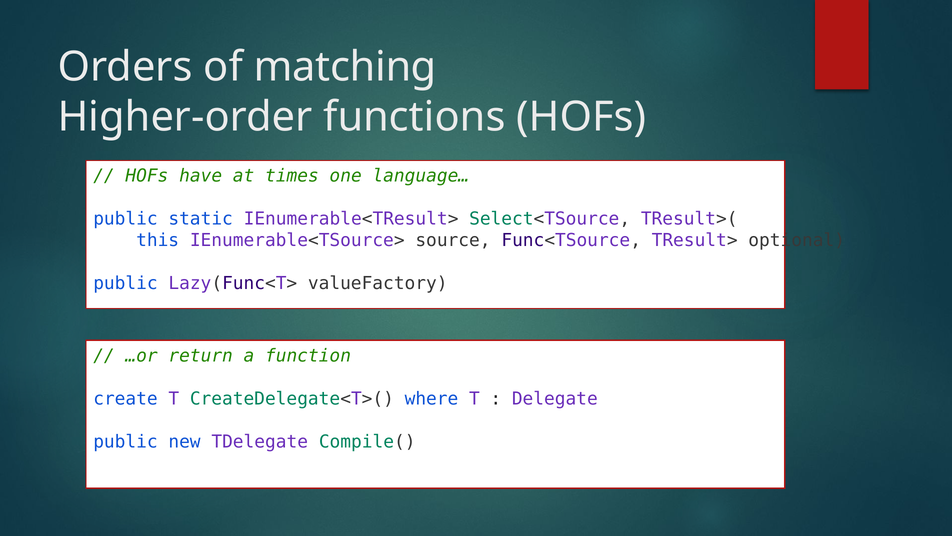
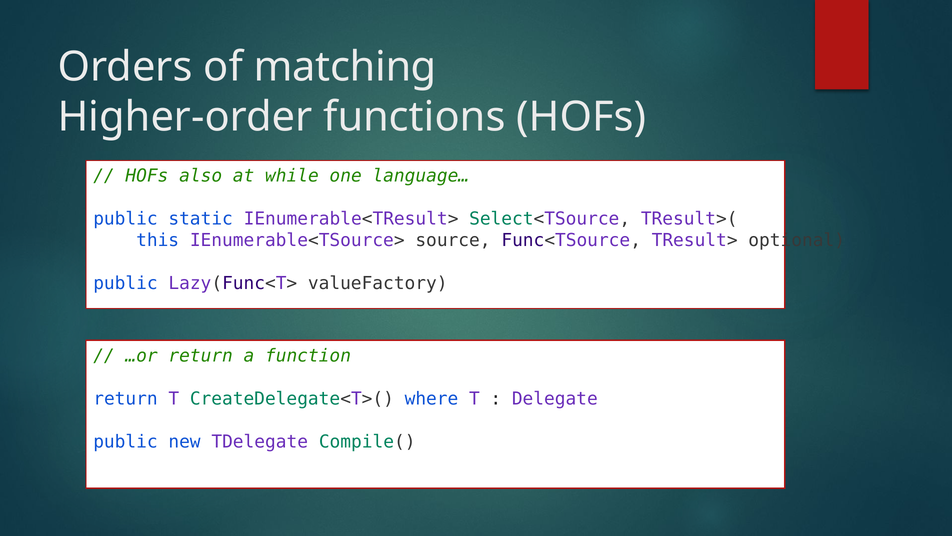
have: have -> also
times: times -> while
create at (125, 398): create -> return
